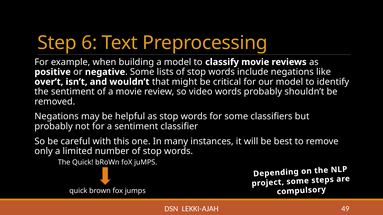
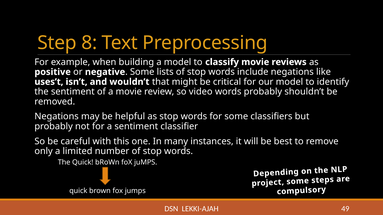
6: 6 -> 8
over’t: over’t -> uses’t
